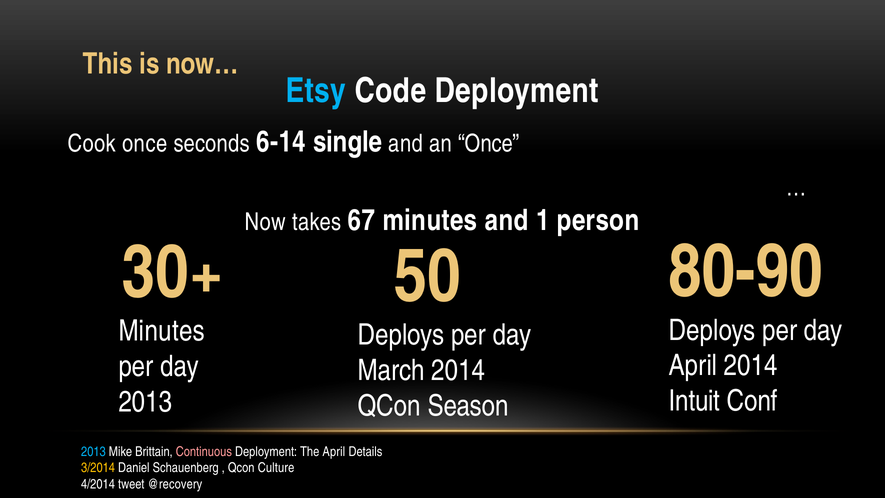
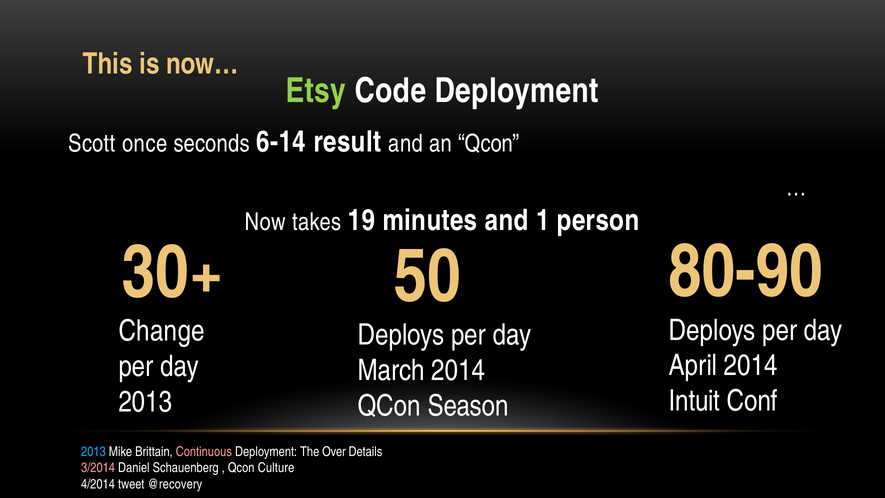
Etsy colour: light blue -> light green
Cook: Cook -> Scott
single: single -> result
an Once: Once -> Qcon
67: 67 -> 19
Minutes at (162, 331): Minutes -> Change
The April: April -> Over
3/2014 colour: yellow -> pink
